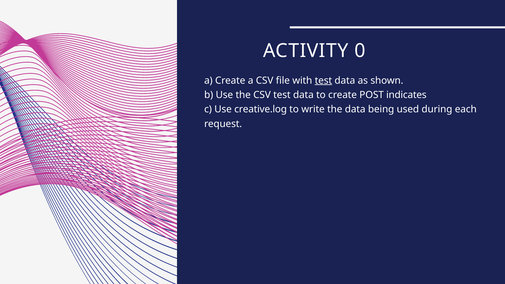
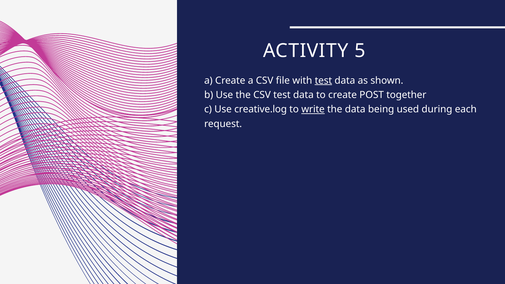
0: 0 -> 5
indicates: indicates -> together
write underline: none -> present
